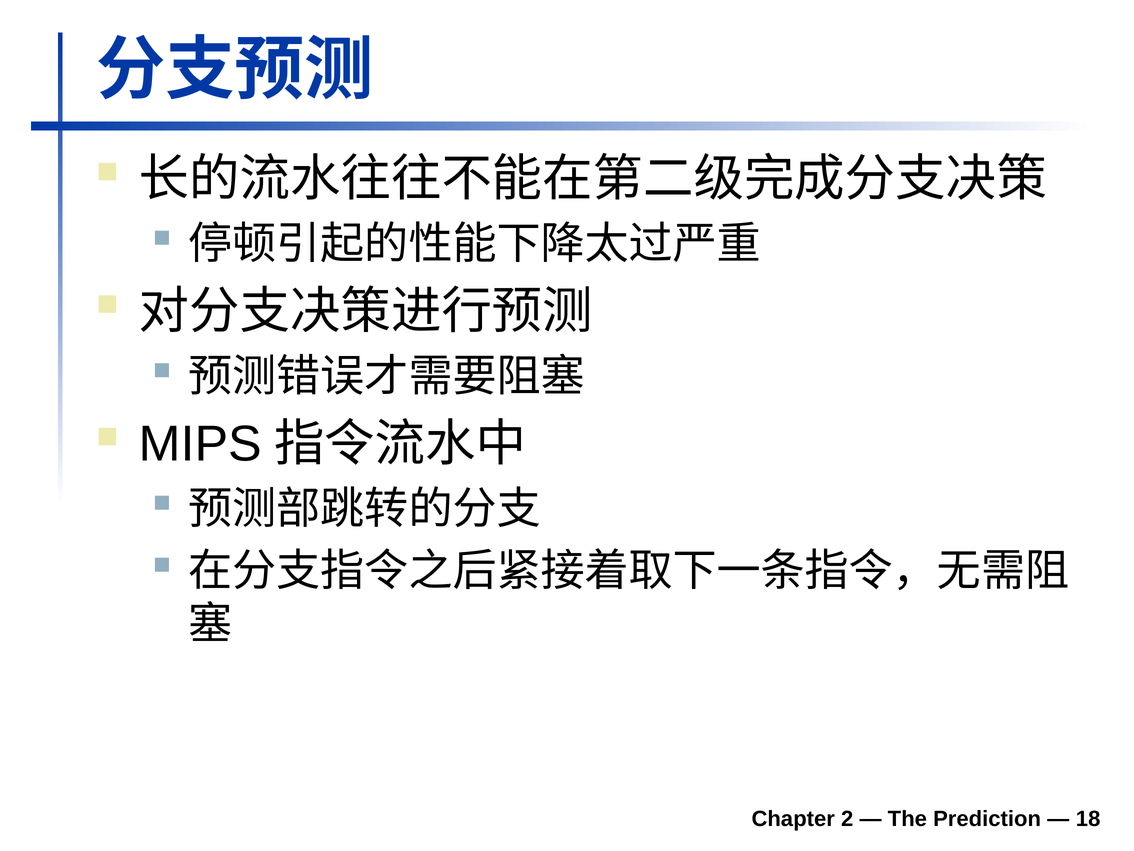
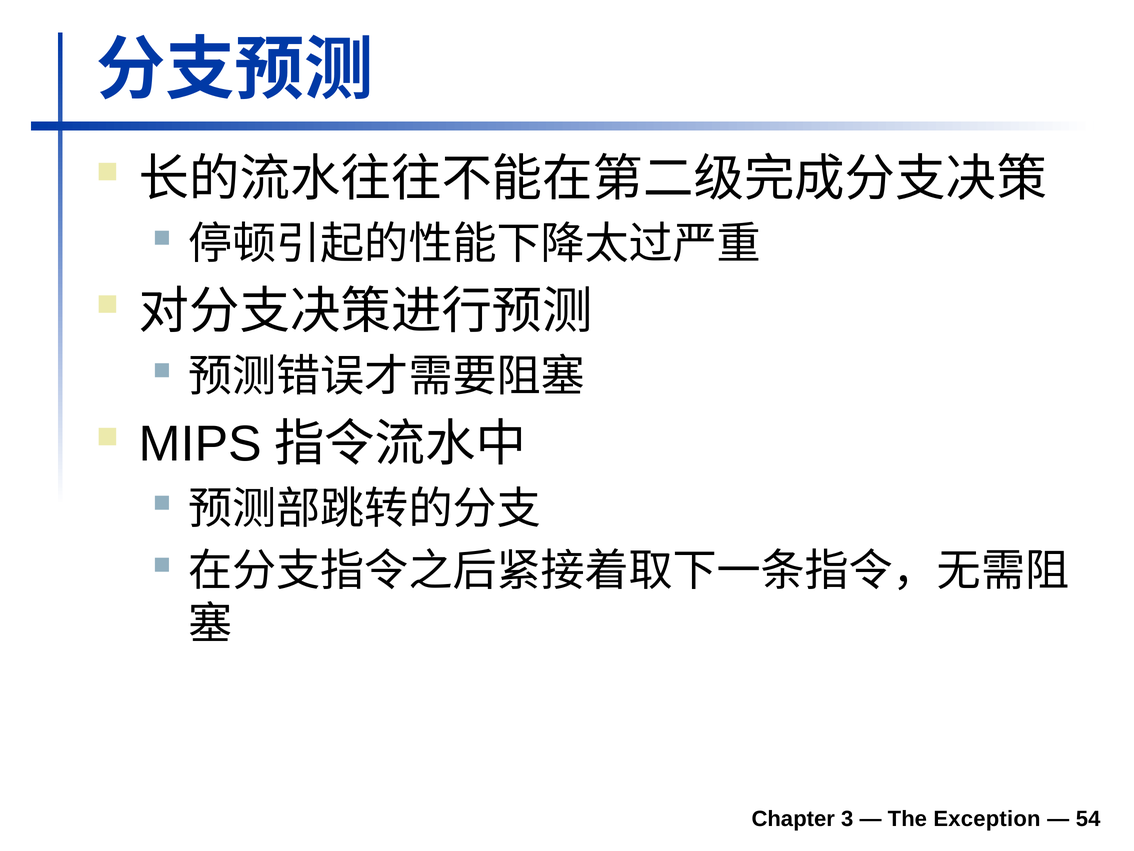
2: 2 -> 3
Prediction: Prediction -> Exception
18: 18 -> 54
